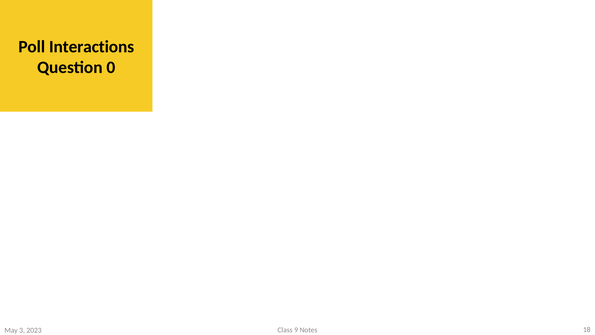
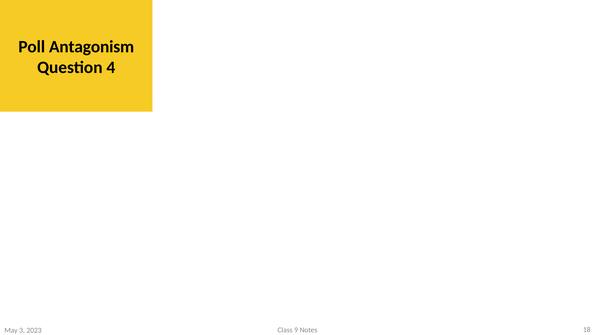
Interactions: Interactions -> Antagonism
0: 0 -> 4
